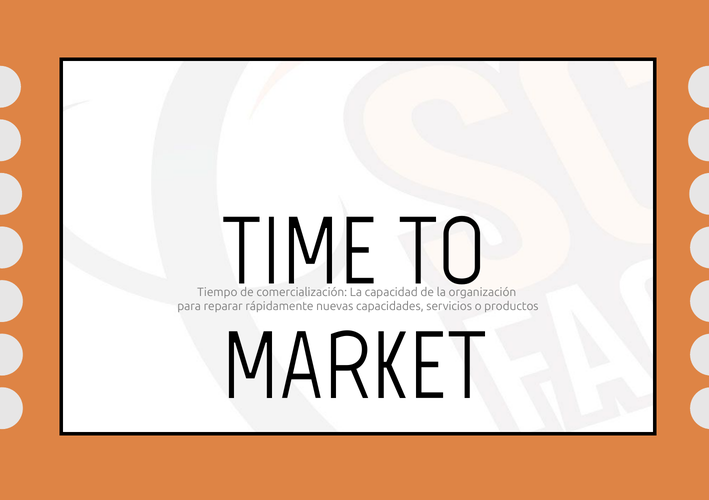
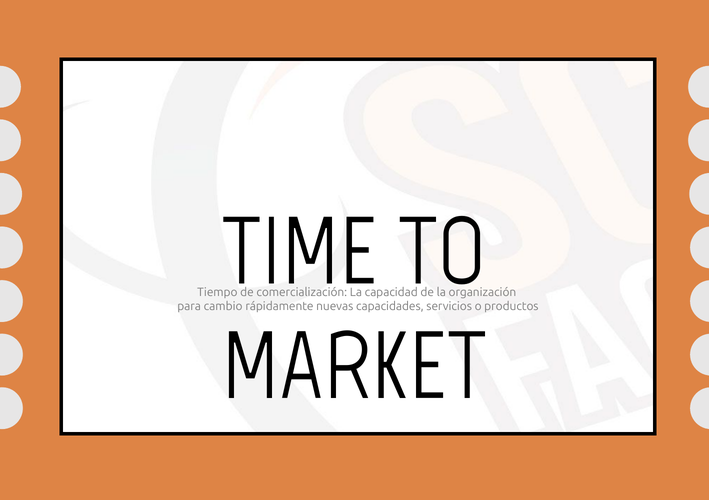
reparar: reparar -> cambio
